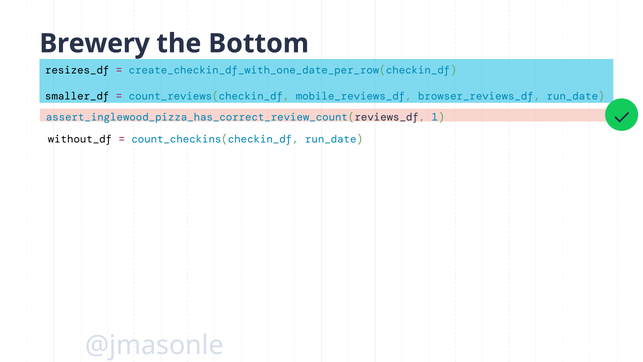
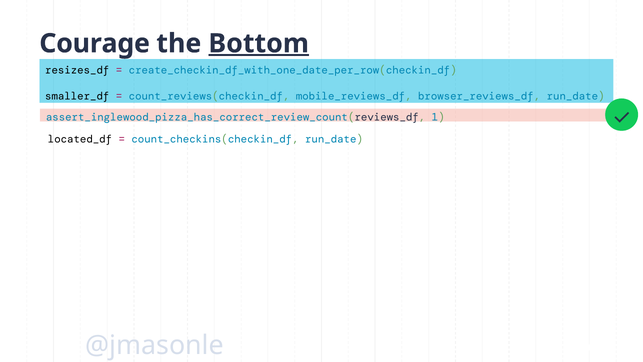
Brewery: Brewery -> Courage
Bottom underline: none -> present
without_df: without_df -> located_df
